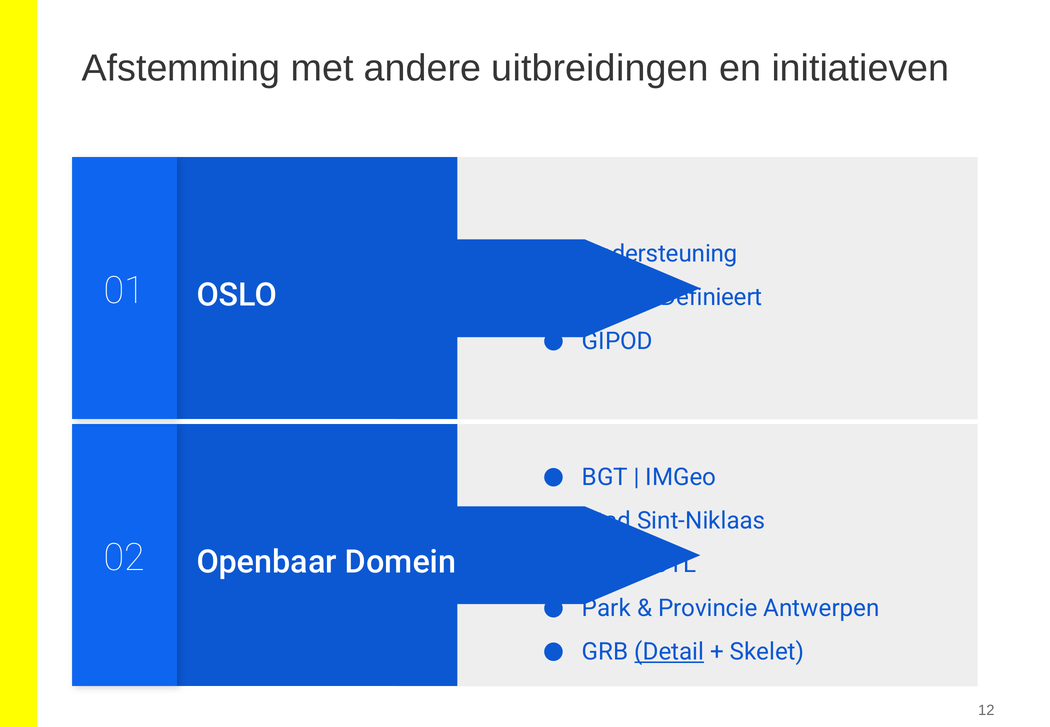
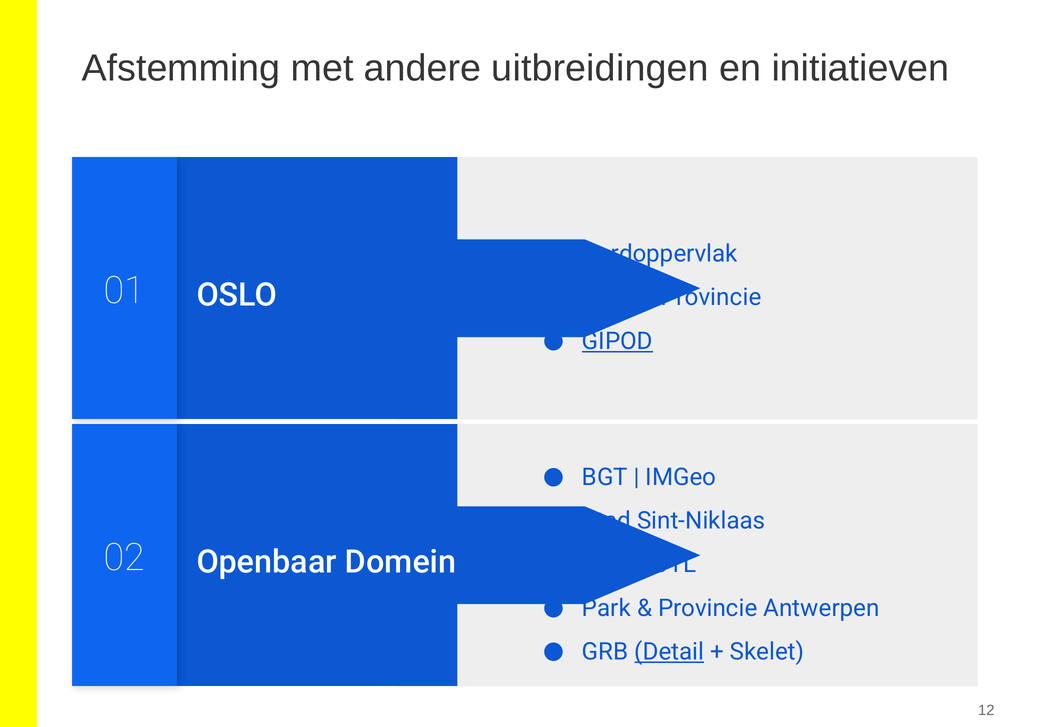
Ondersteuning: Ondersteuning -> Aardoppervlak
LBLOD Definieert: Definieert -> Provincie
GIPOD underline: none -> present
